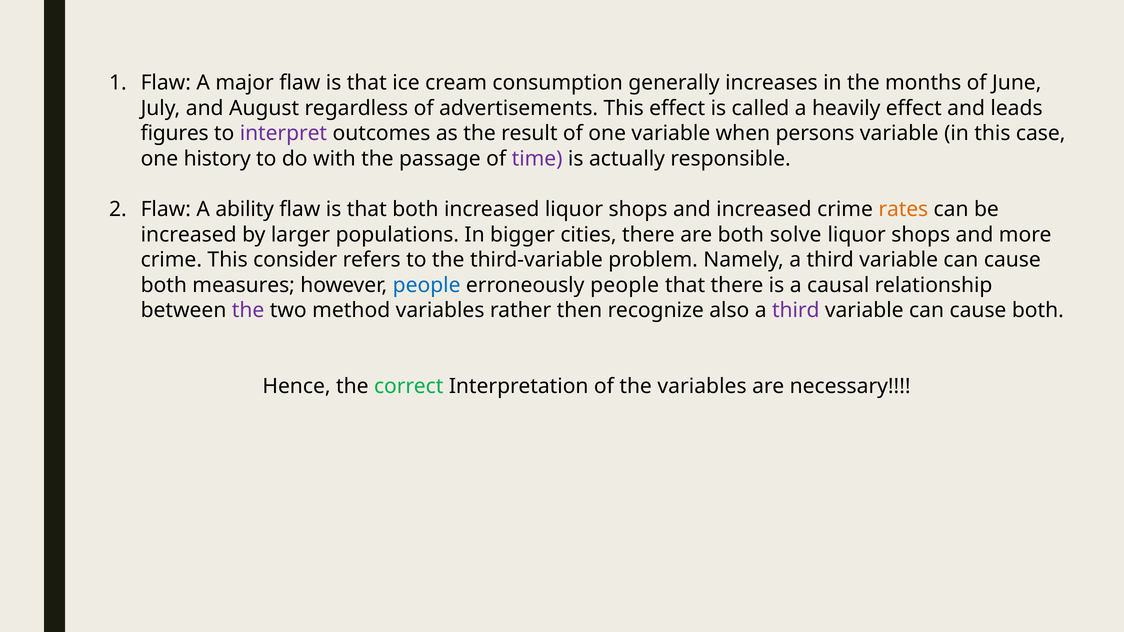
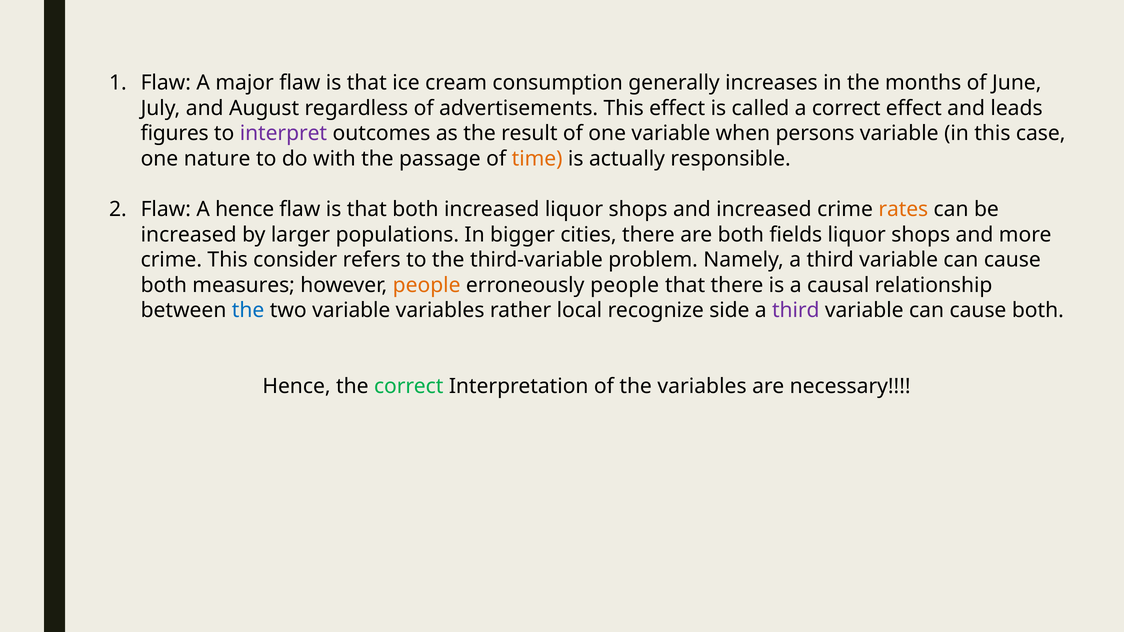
a heavily: heavily -> correct
history: history -> nature
time colour: purple -> orange
A ability: ability -> hence
solve: solve -> fields
people at (427, 285) colour: blue -> orange
the at (248, 311) colour: purple -> blue
two method: method -> variable
then: then -> local
also: also -> side
